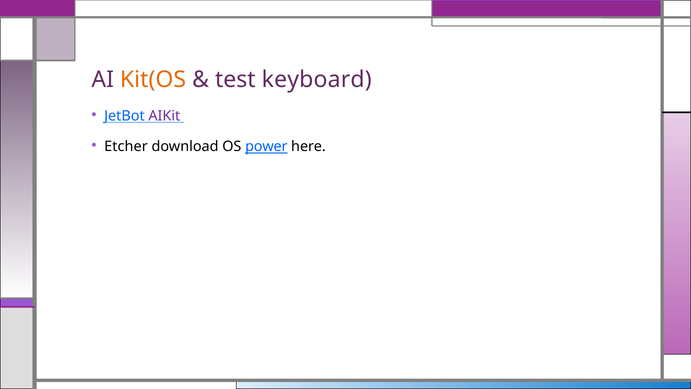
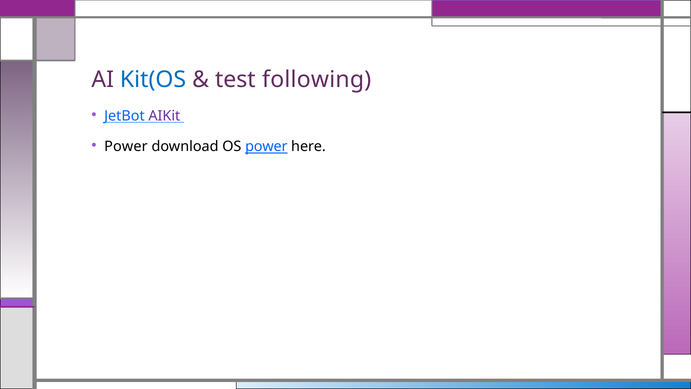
Kit(OS colour: orange -> blue
keyboard: keyboard -> following
Etcher at (126, 146): Etcher -> Power
